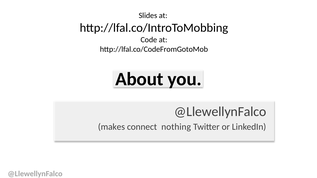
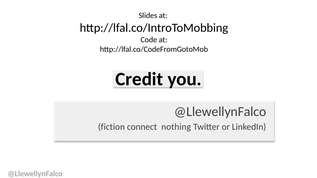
About: About -> Credit
makes: makes -> fiction
